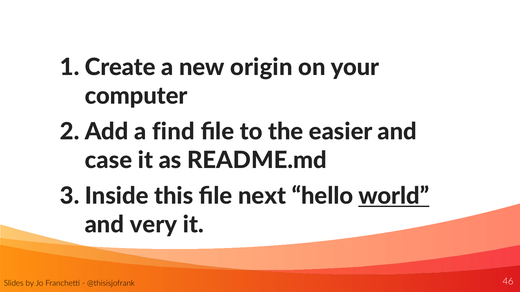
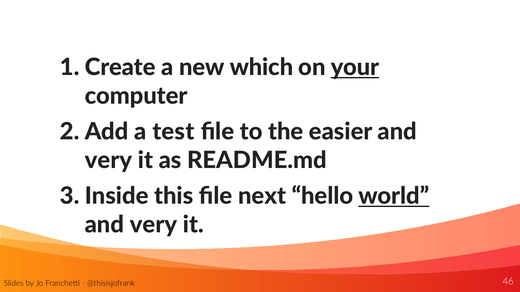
origin: origin -> which
your underline: none -> present
find: find -> test
case at (108, 161): case -> very
